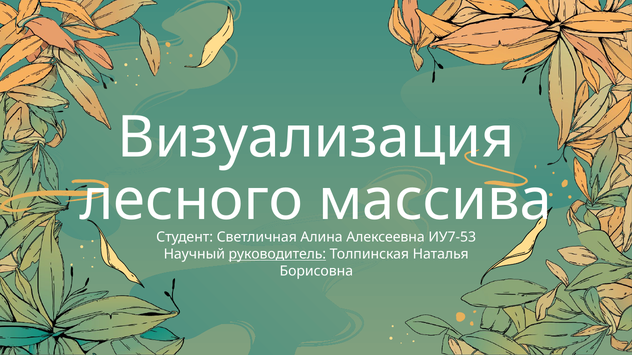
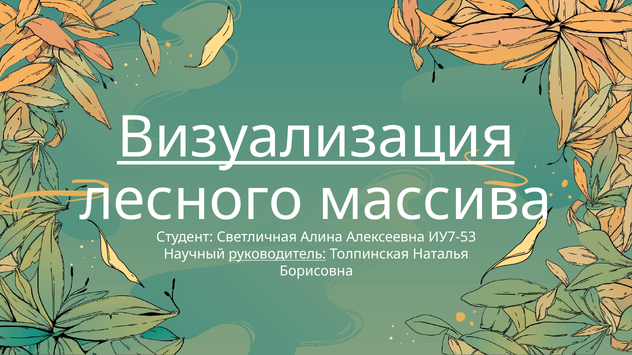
Визуализация underline: none -> present
